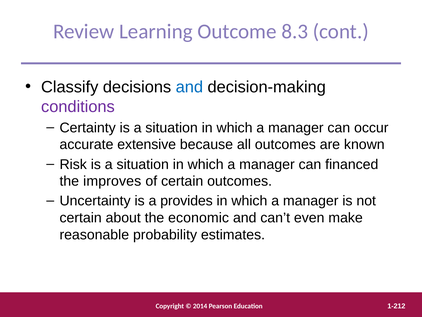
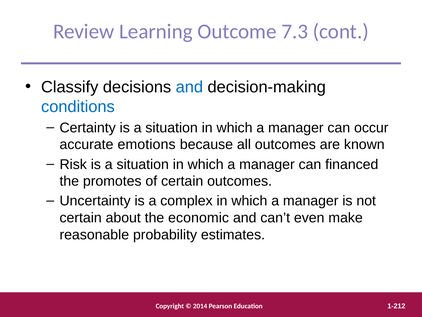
8.3: 8.3 -> 7.3
conditions colour: purple -> blue
extensive: extensive -> emotions
improves: improves -> promotes
provides: provides -> complex
